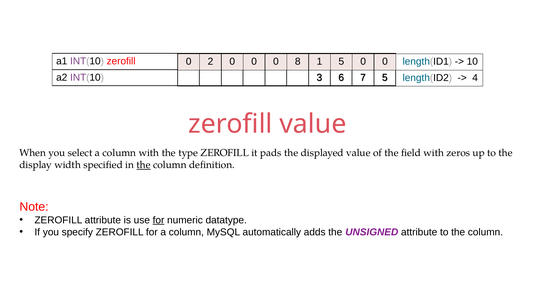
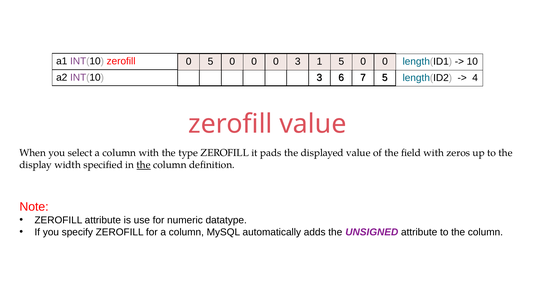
0 2: 2 -> 5
0 8: 8 -> 3
for at (159, 220) underline: present -> none
